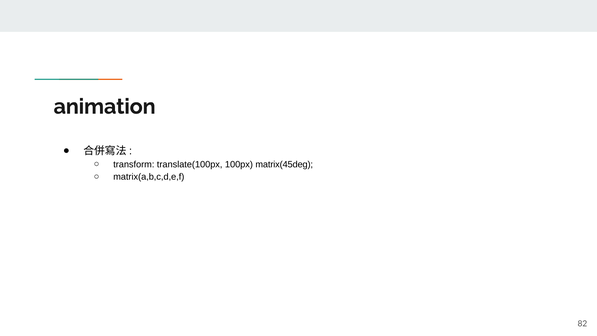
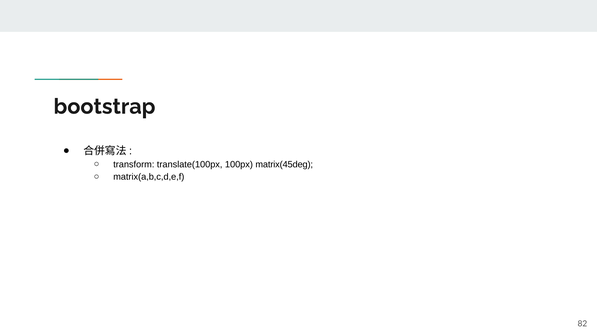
animation: animation -> bootstrap
